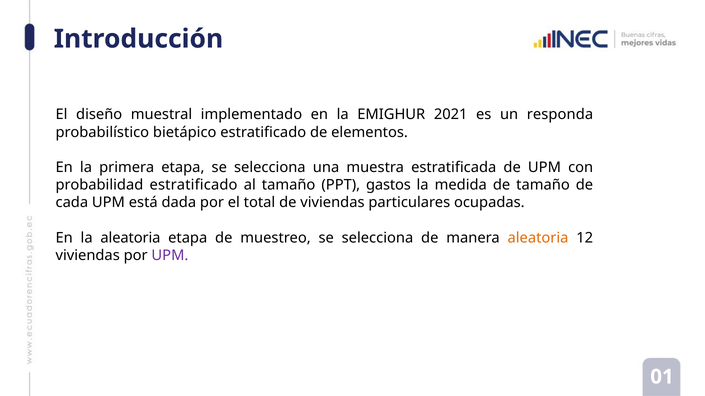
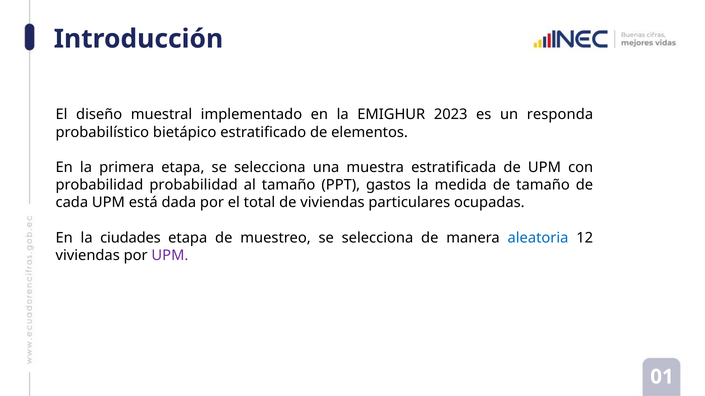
2021: 2021 -> 2023
probabilidad estratificado: estratificado -> probabilidad
la aleatoria: aleatoria -> ciudades
aleatoria at (538, 238) colour: orange -> blue
